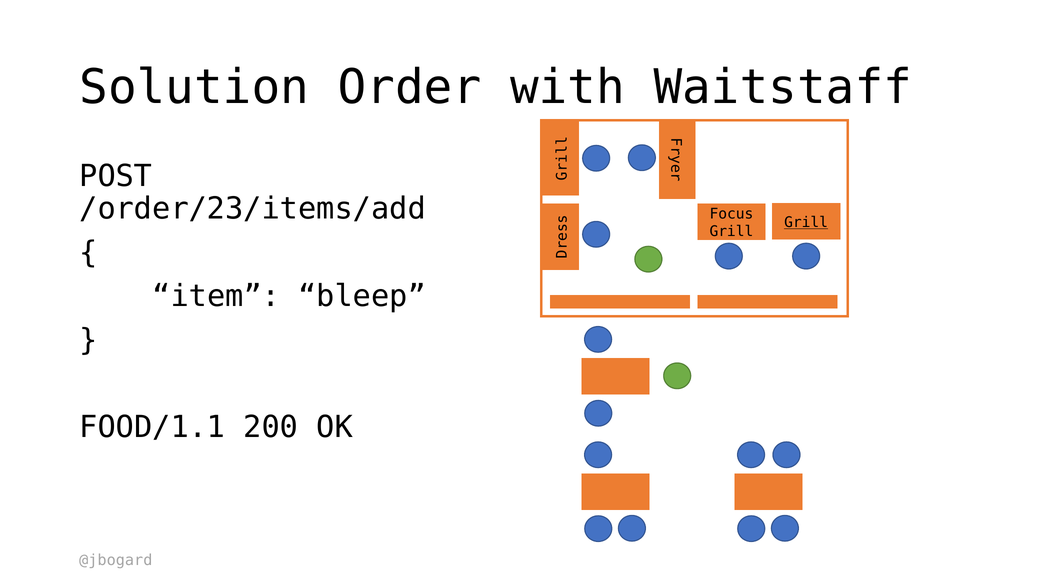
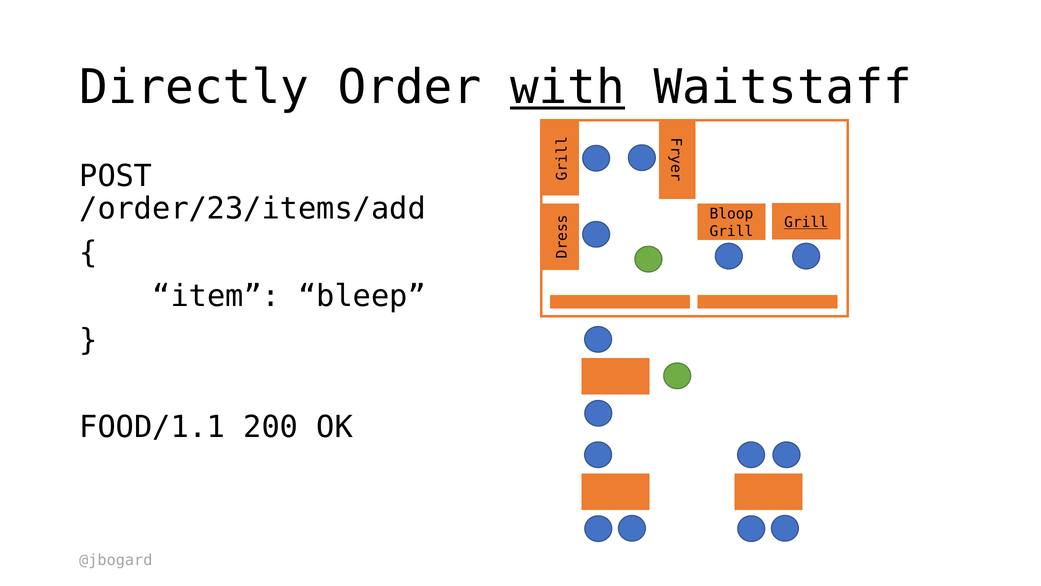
Solution: Solution -> Directly
with underline: none -> present
Focus: Focus -> Bloop
